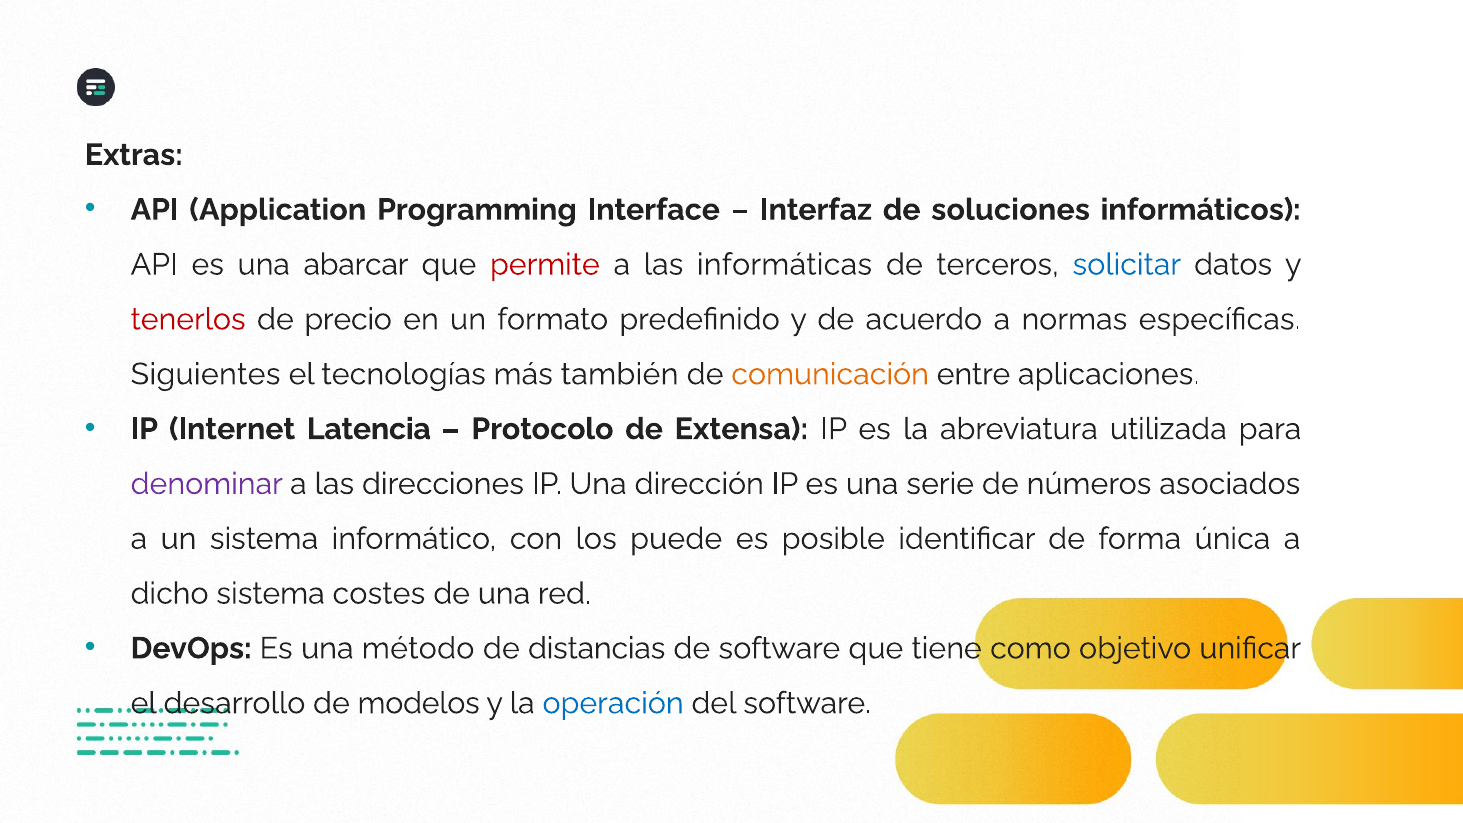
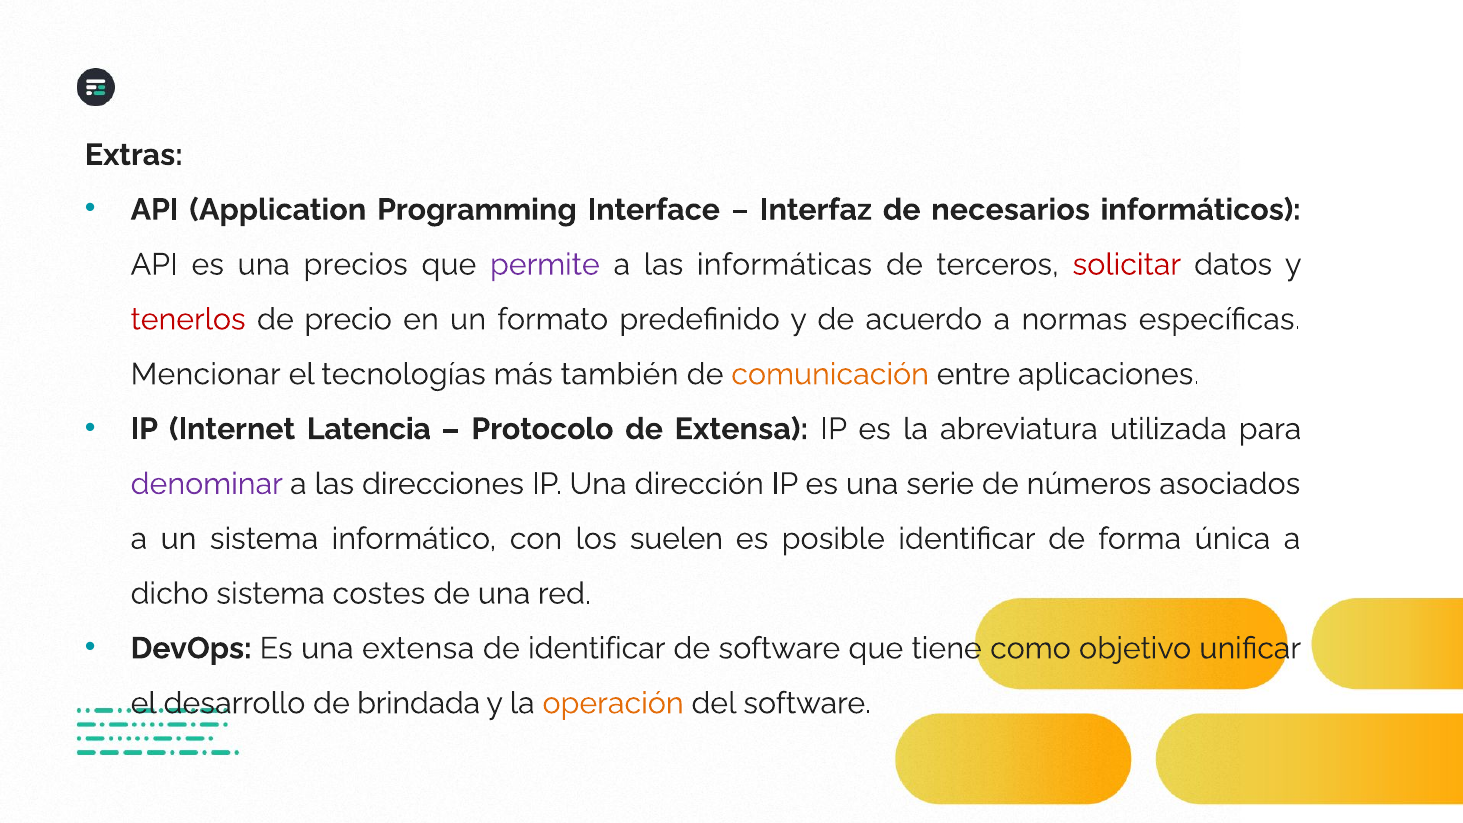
soluciones: soluciones -> necesarios
abarcar: abarcar -> precios
permite colour: red -> purple
solicitar colour: blue -> red
Siguientes: Siguientes -> Mencionar
puede: puede -> suelen
una método: método -> extensa
de distancias: distancias -> identificar
modelos: modelos -> brindada
operación colour: blue -> orange
